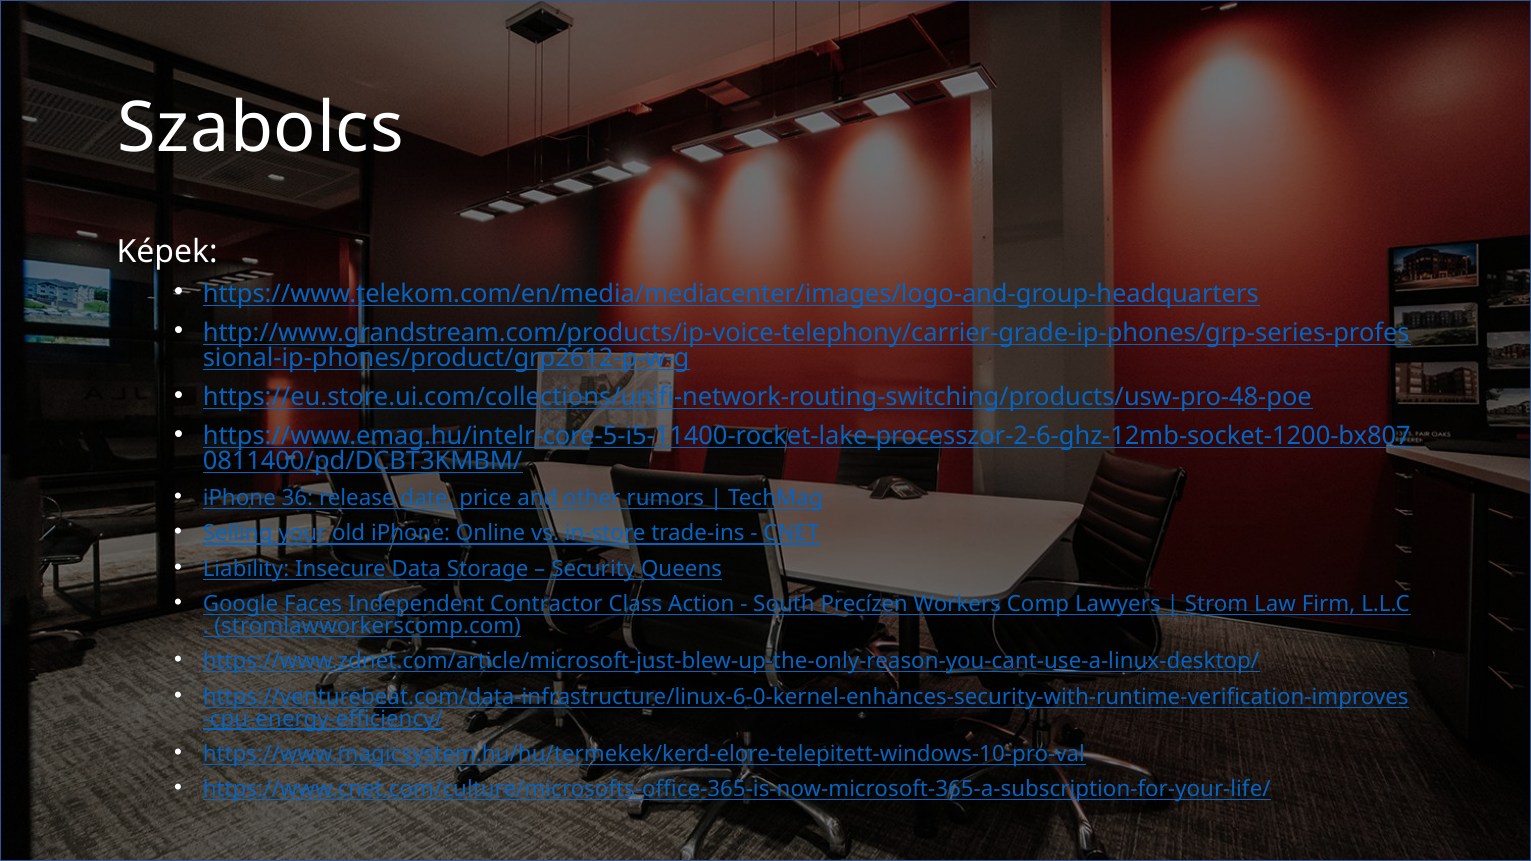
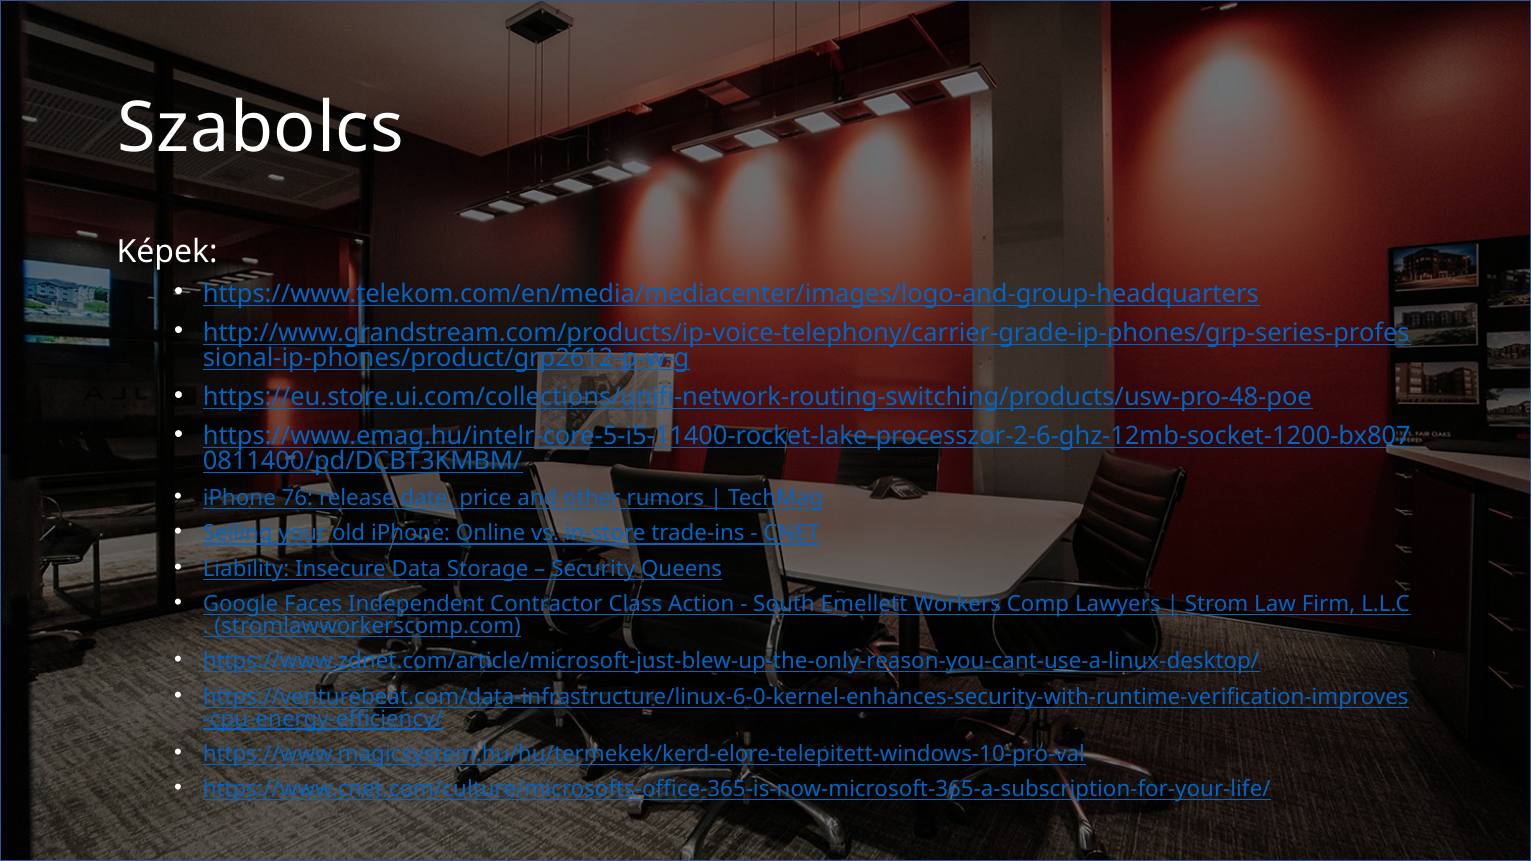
36: 36 -> 76
Precízen: Precízen -> Emellett
